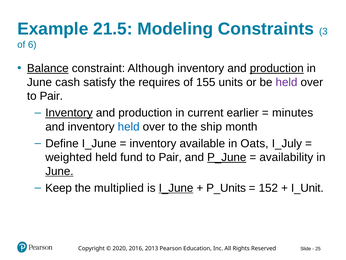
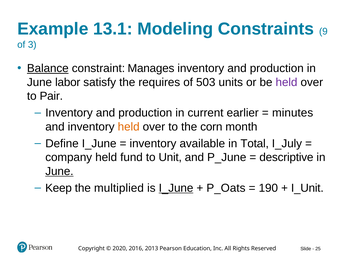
21.5: 21.5 -> 13.1
3: 3 -> 9
6: 6 -> 3
Although: Although -> Manages
production at (277, 68) underline: present -> none
cash: cash -> labor
155: 155 -> 503
Inventory at (69, 113) underline: present -> none
held at (129, 127) colour: blue -> orange
ship: ship -> corn
Oats: Oats -> Total
weighted: weighted -> company
Pair at (170, 157): Pair -> Unit
P_June underline: present -> none
availability: availability -> descriptive
P_Units: P_Units -> P_Oats
152: 152 -> 190
